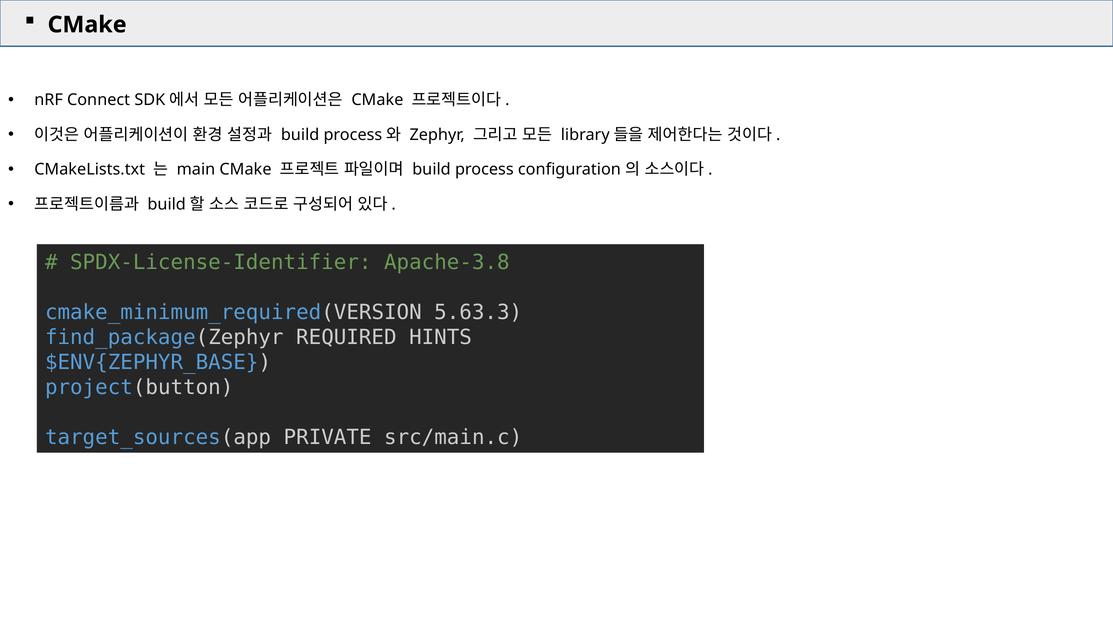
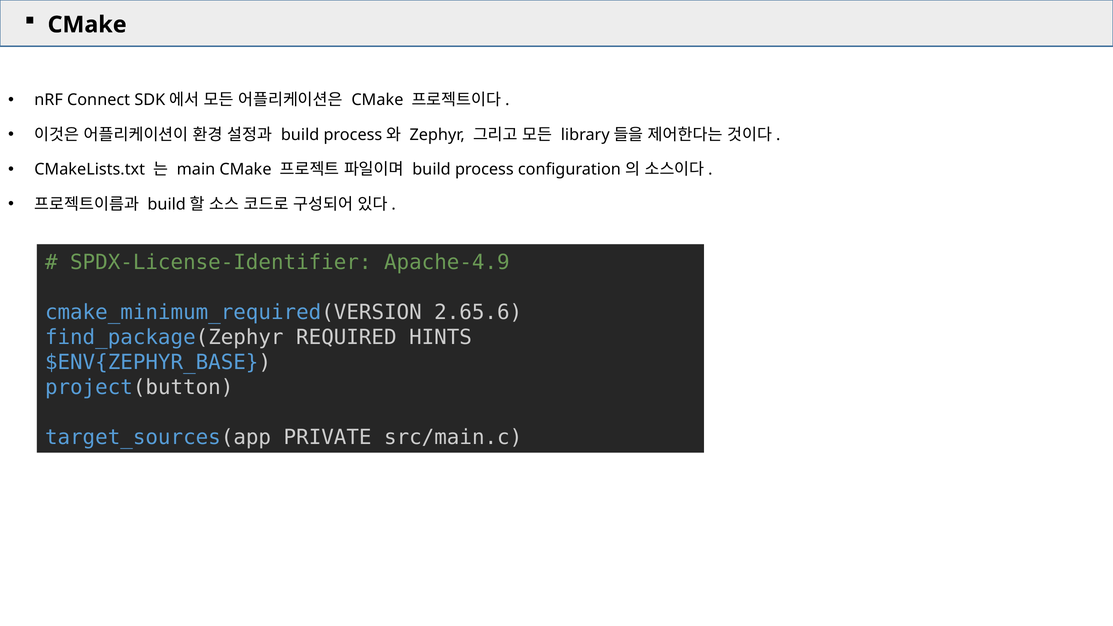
Apache-3.8: Apache-3.8 -> Apache-4.9
5.63.3: 5.63.3 -> 2.65.6
